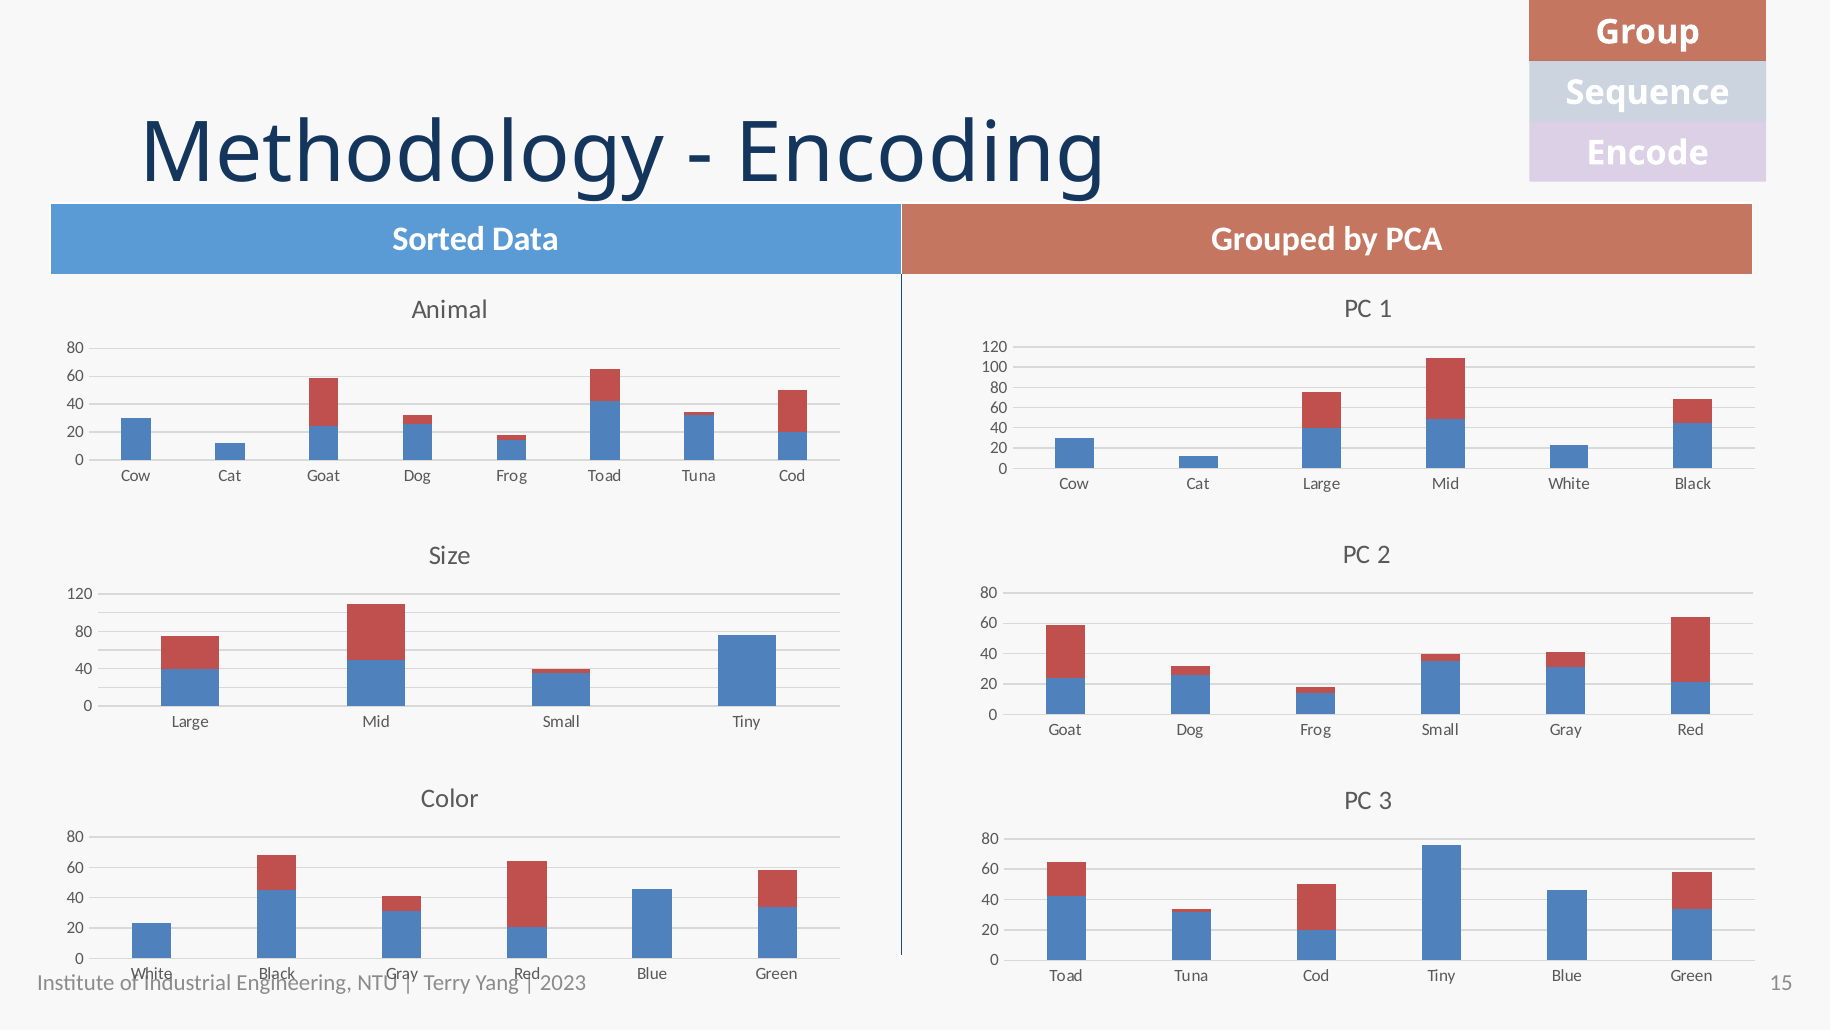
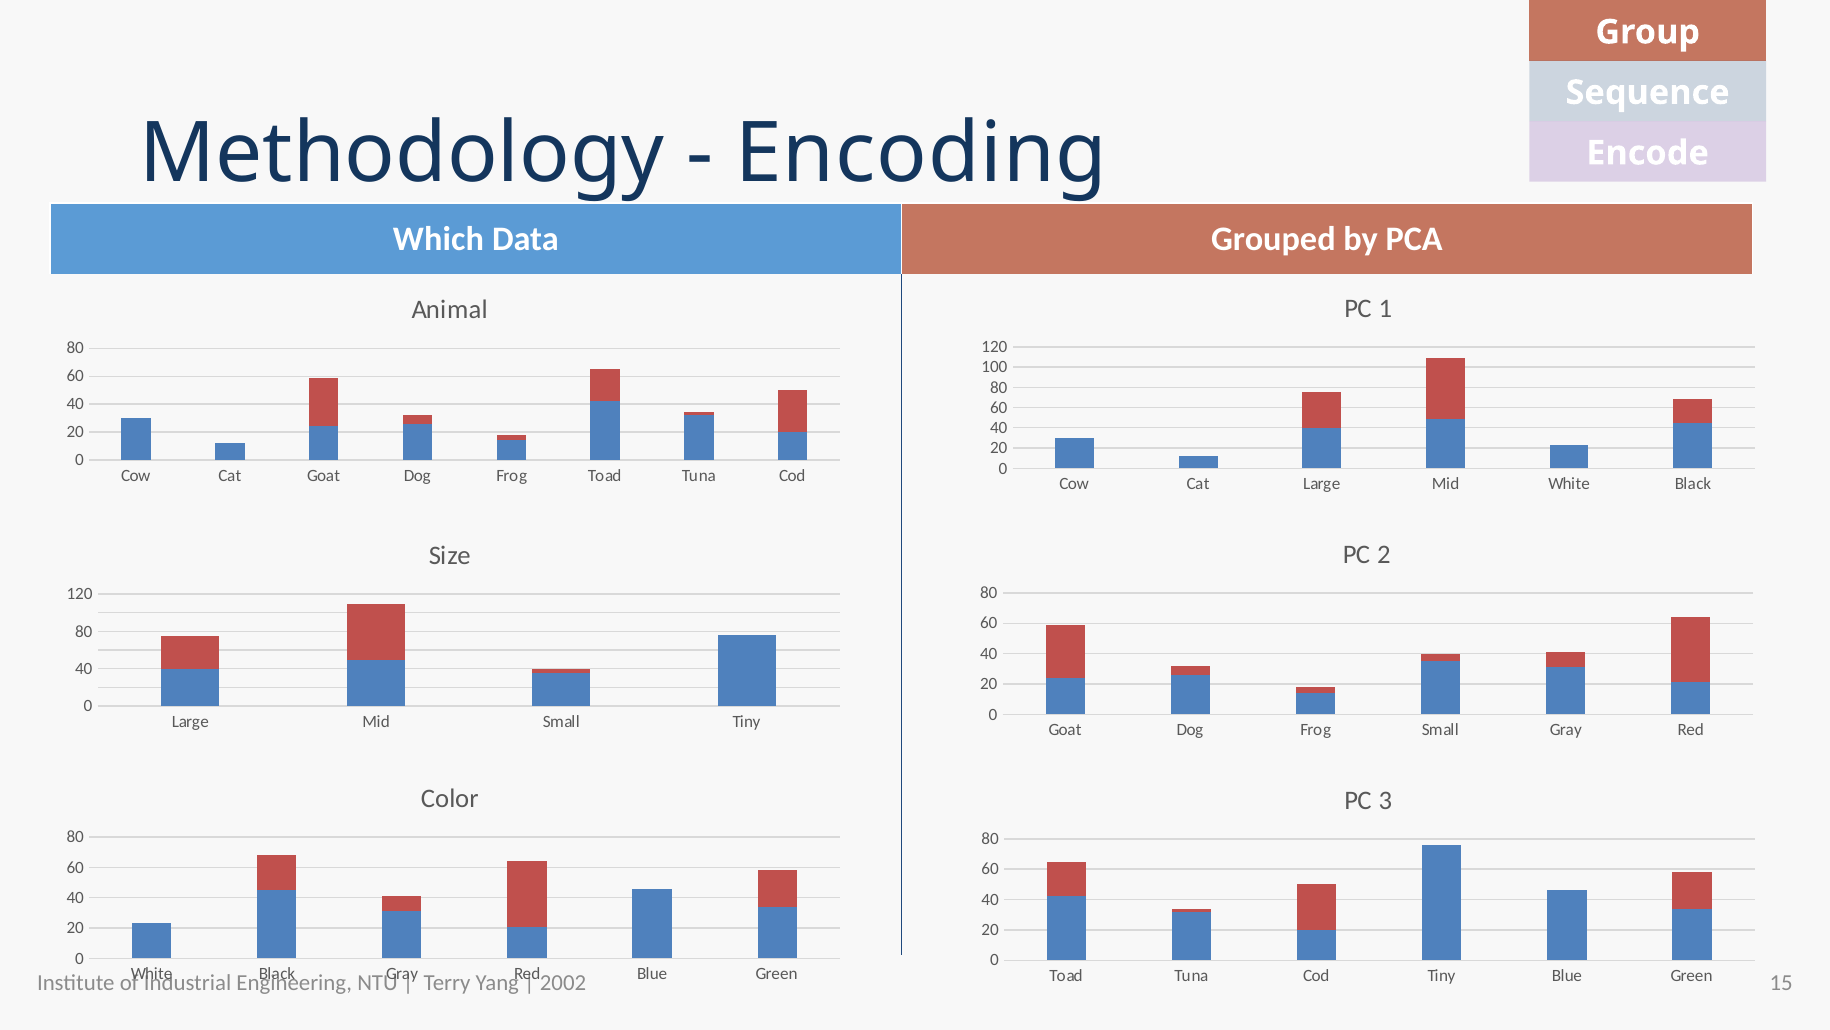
Sorted: Sorted -> Which
2023: 2023 -> 2002
